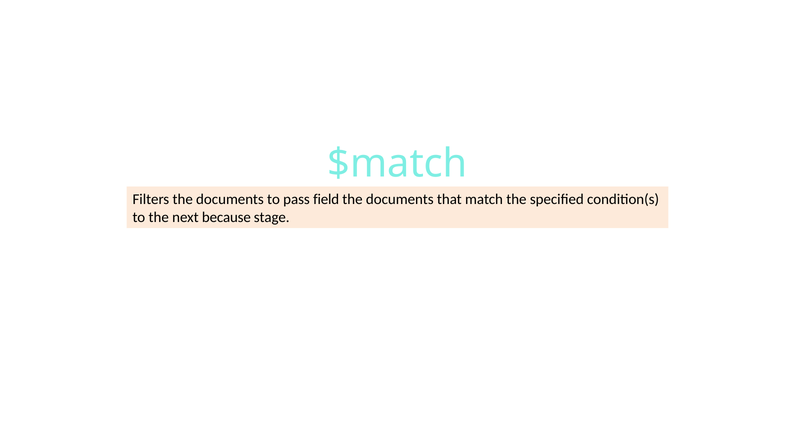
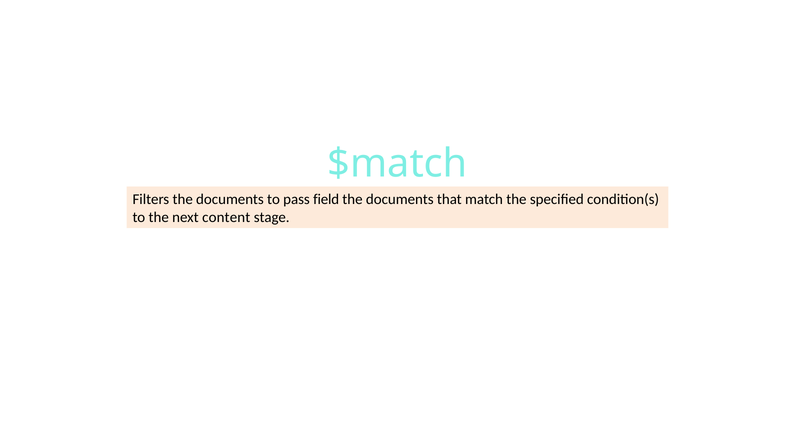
because: because -> content
